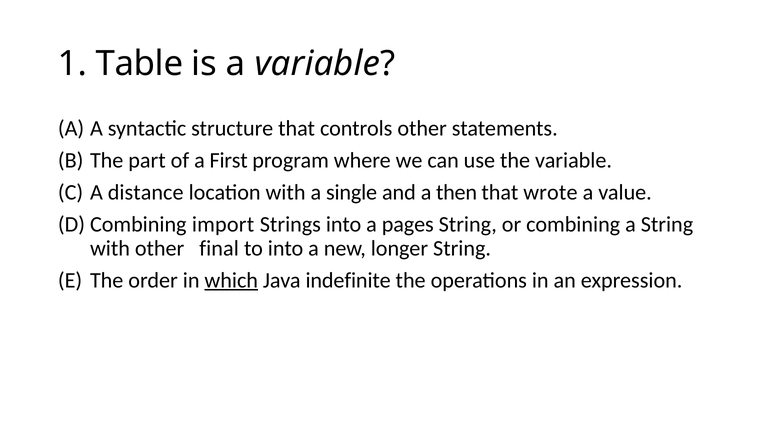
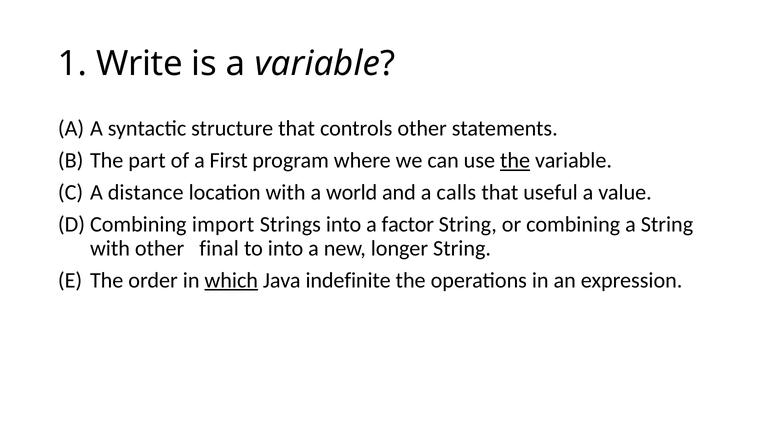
Table: Table -> Write
the at (515, 160) underline: none -> present
single: single -> world
then: then -> calls
wrote: wrote -> useful
pages: pages -> factor
